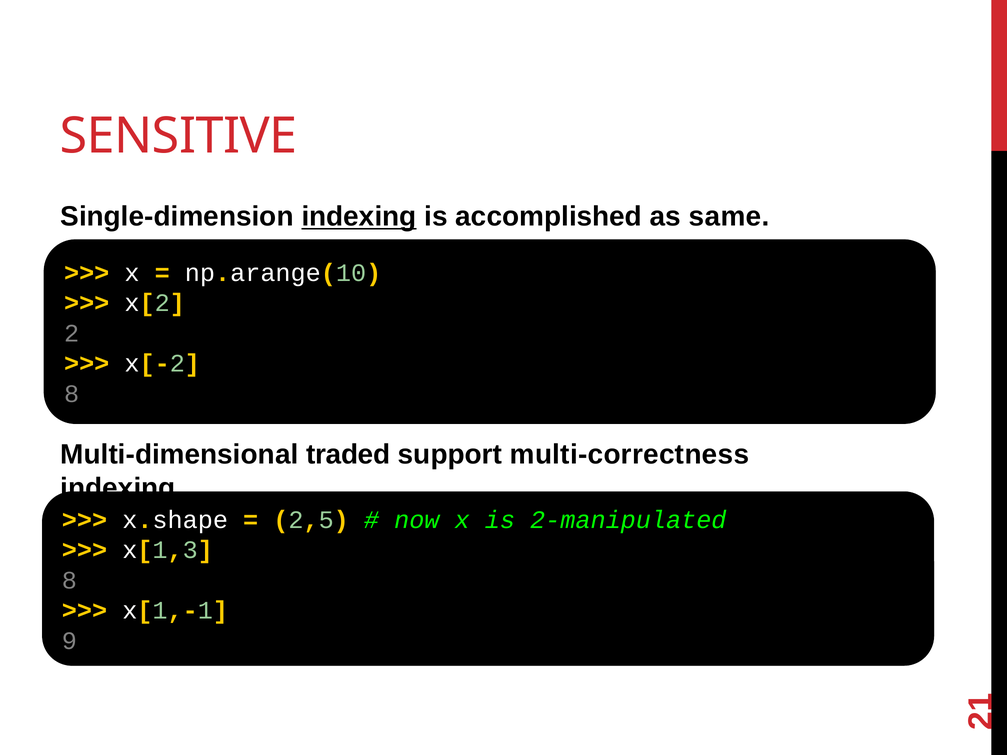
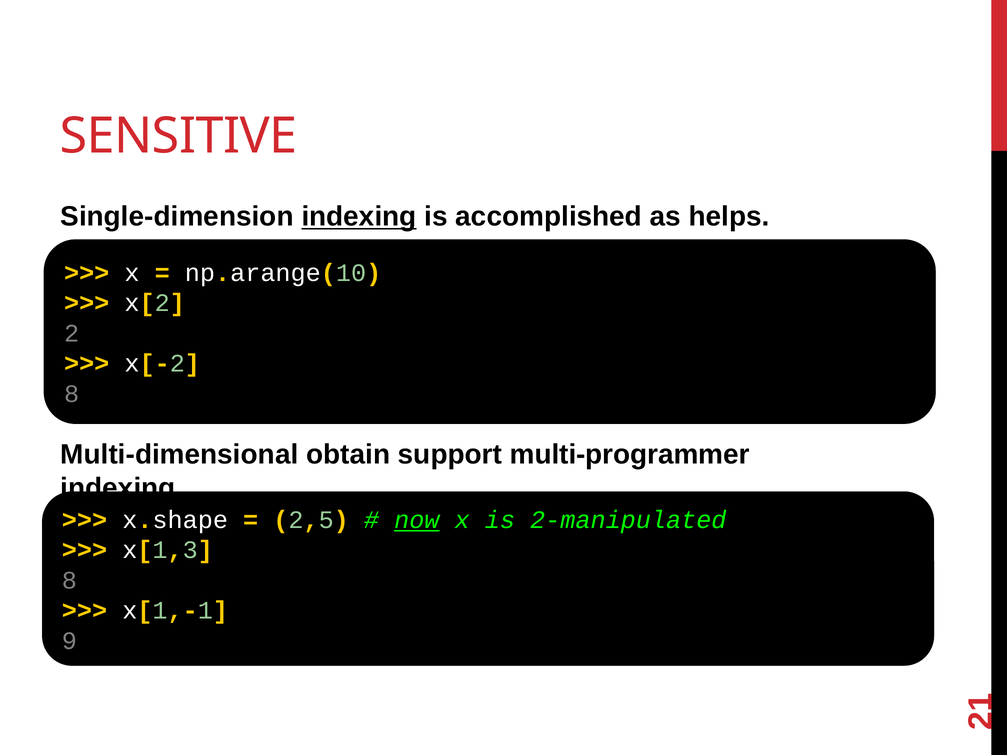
same: same -> helps
traded: traded -> obtain
multi-correctness: multi-correctness -> multi-programmer
now underline: none -> present
